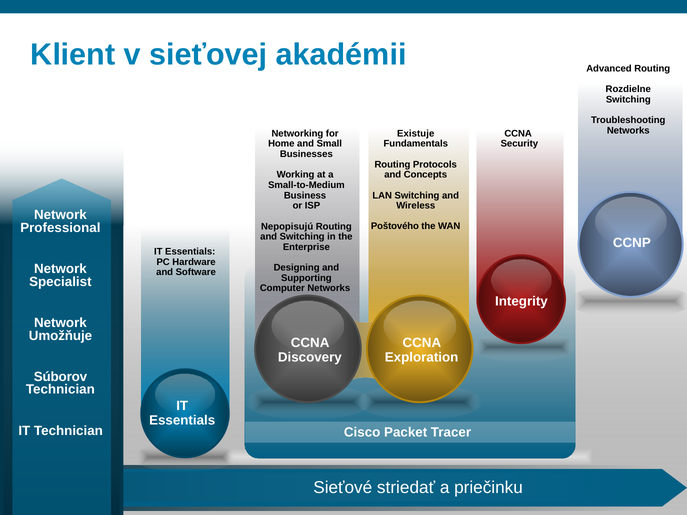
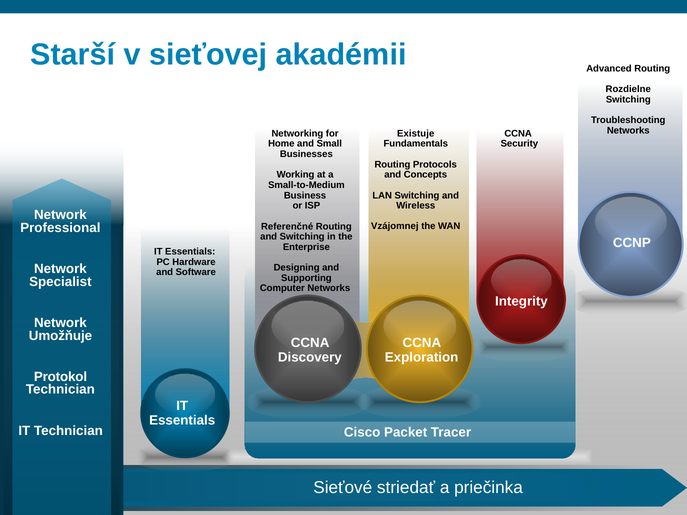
Klient: Klient -> Starší
Poštového: Poštového -> Vzájomnej
Nepopisujú: Nepopisujú -> Referenčné
Súborov: Súborov -> Protokol
priečinku: priečinku -> priečinka
